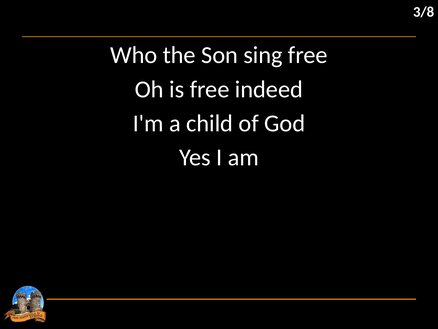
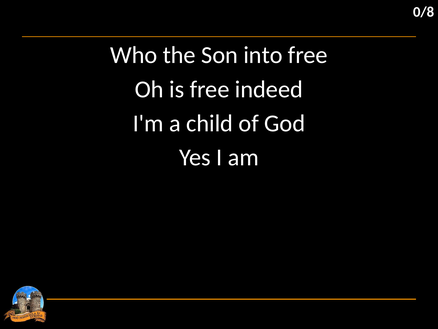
3/8: 3/8 -> 0/8
sing: sing -> into
